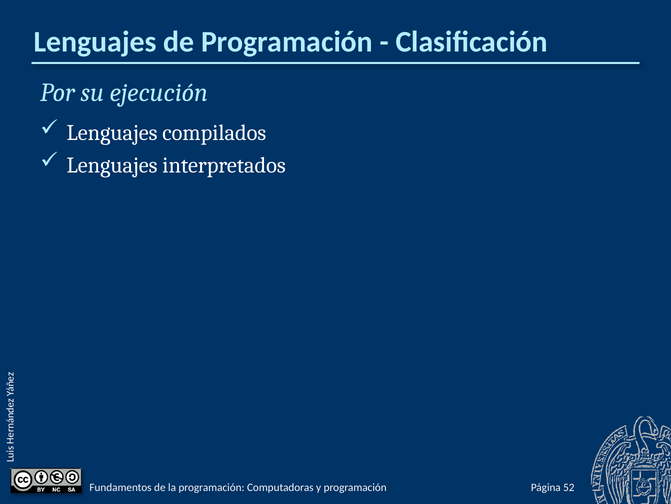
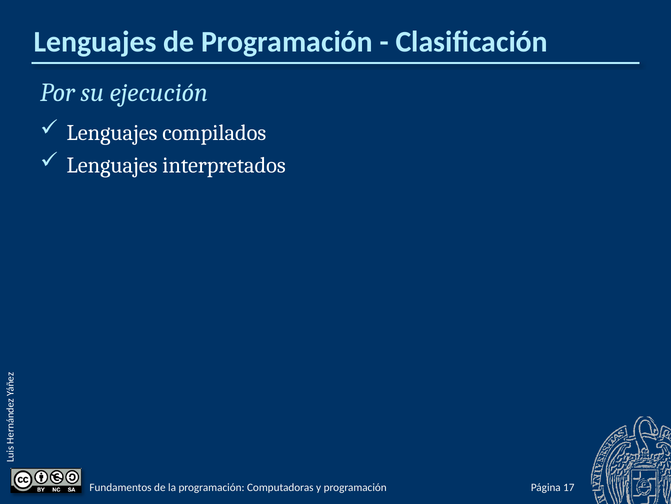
52: 52 -> 17
